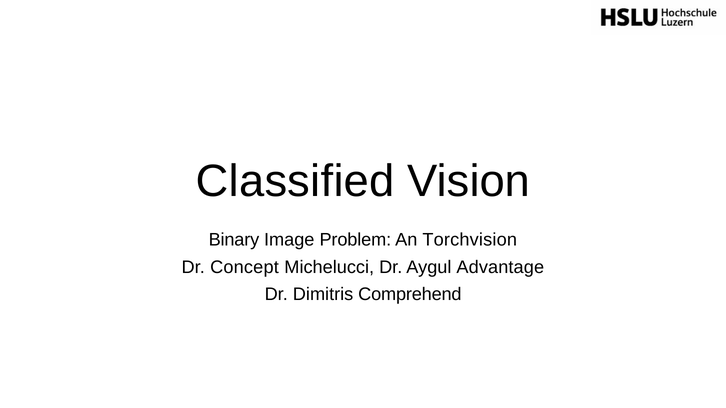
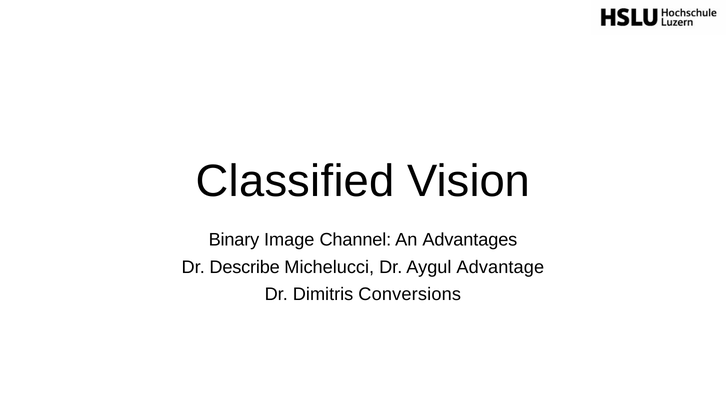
Problem: Problem -> Channel
Torchvision: Torchvision -> Advantages
Concept: Concept -> Describe
Comprehend: Comprehend -> Conversions
